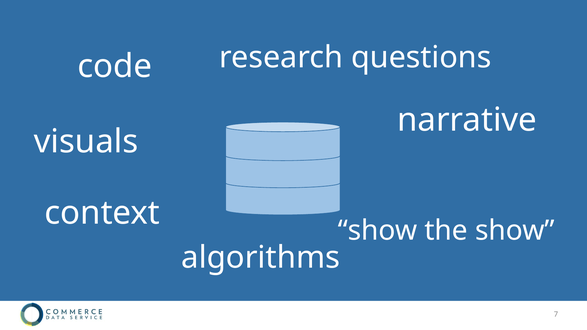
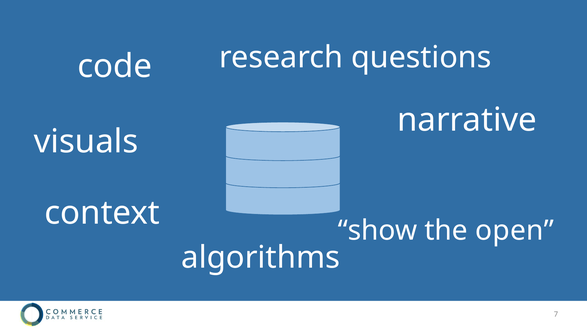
the show: show -> open
